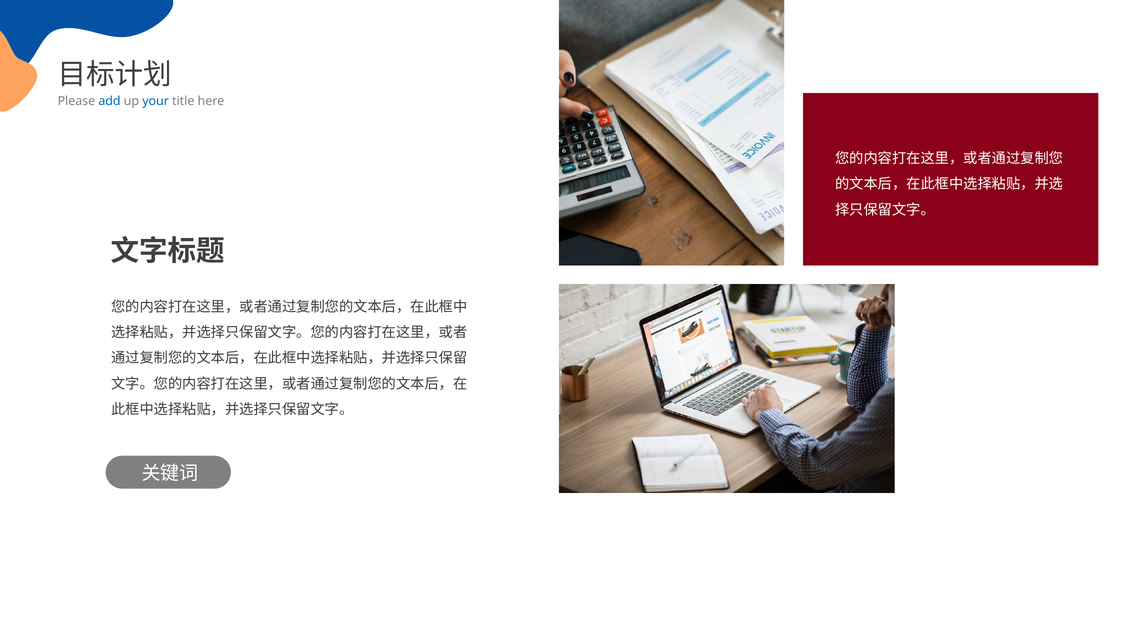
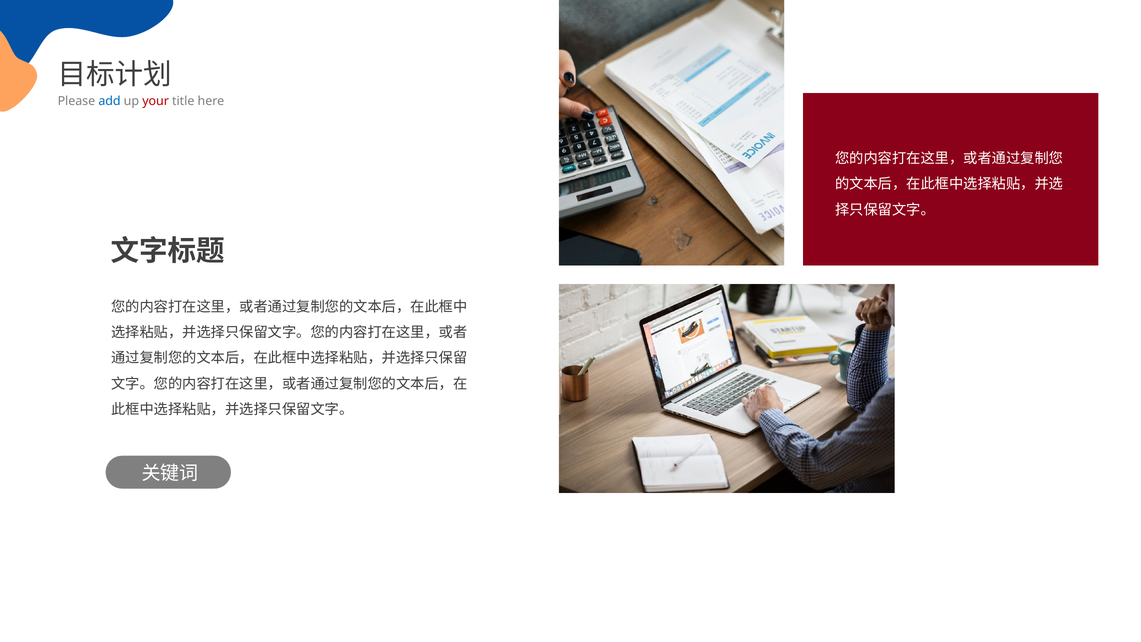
your colour: blue -> red
